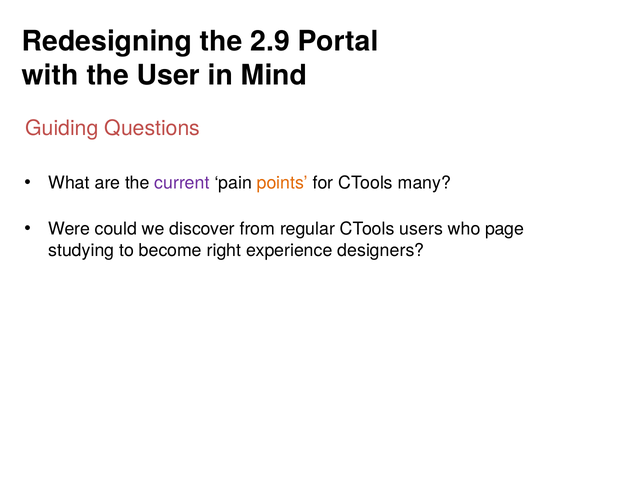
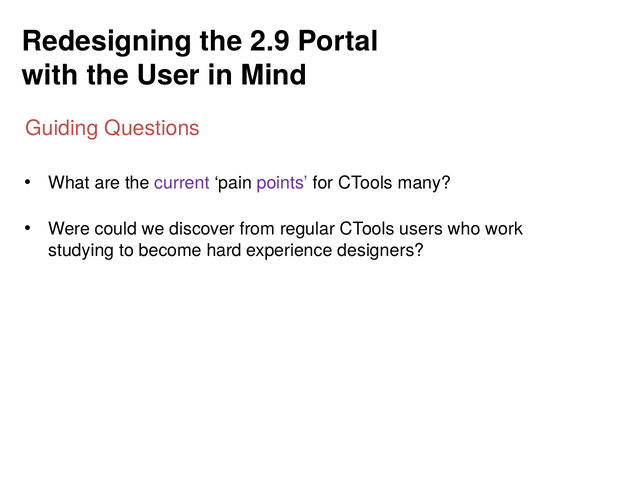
points colour: orange -> purple
page: page -> work
right: right -> hard
